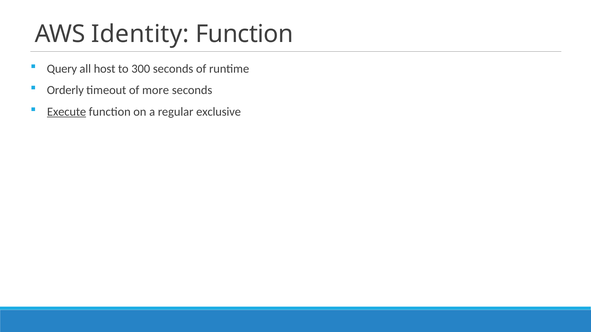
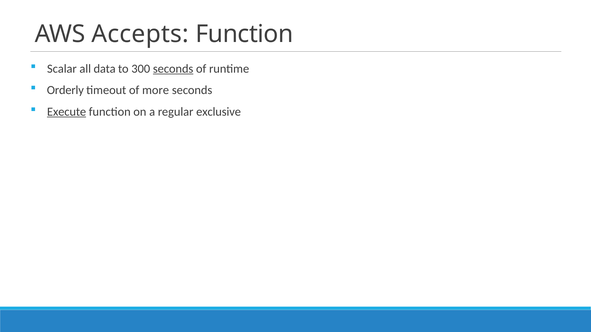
Identity: Identity -> Accepts
Query: Query -> Scalar
host: host -> data
seconds at (173, 69) underline: none -> present
